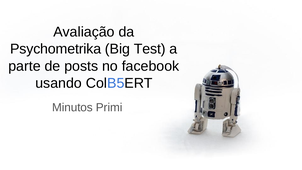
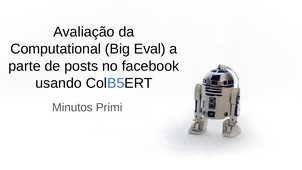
Psychometrika: Psychometrika -> Computational
Test: Test -> Eval
